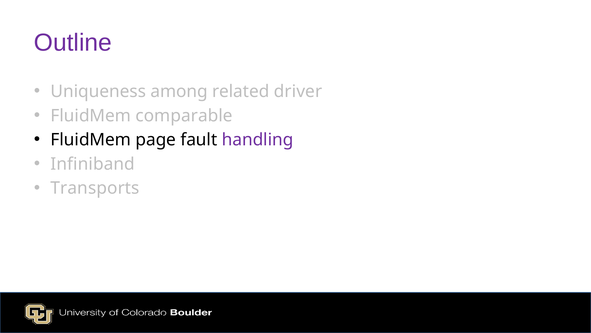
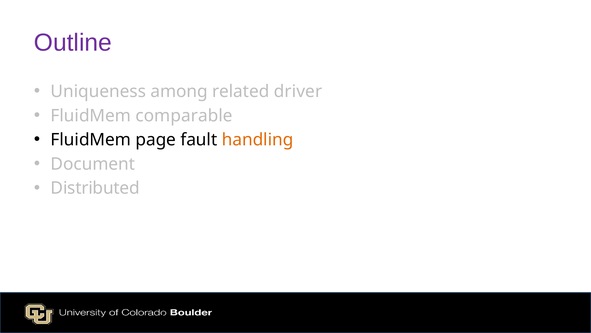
handling colour: purple -> orange
Infiniband: Infiniband -> Document
Transports: Transports -> Distributed
